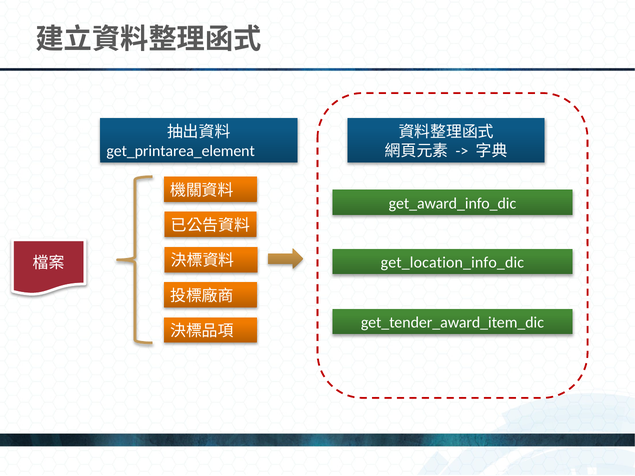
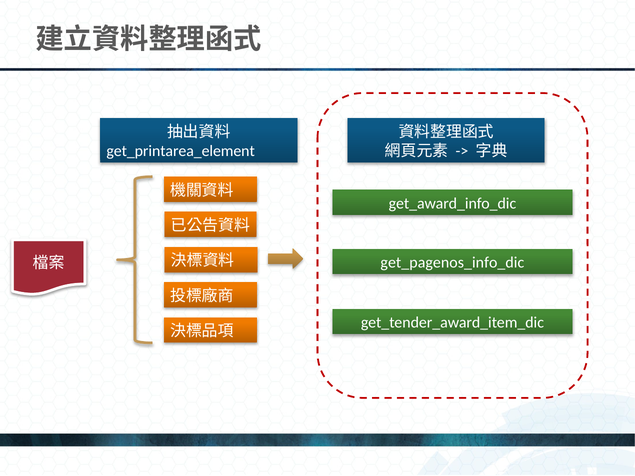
get_location_info_dic: get_location_info_dic -> get_pagenos_info_dic
